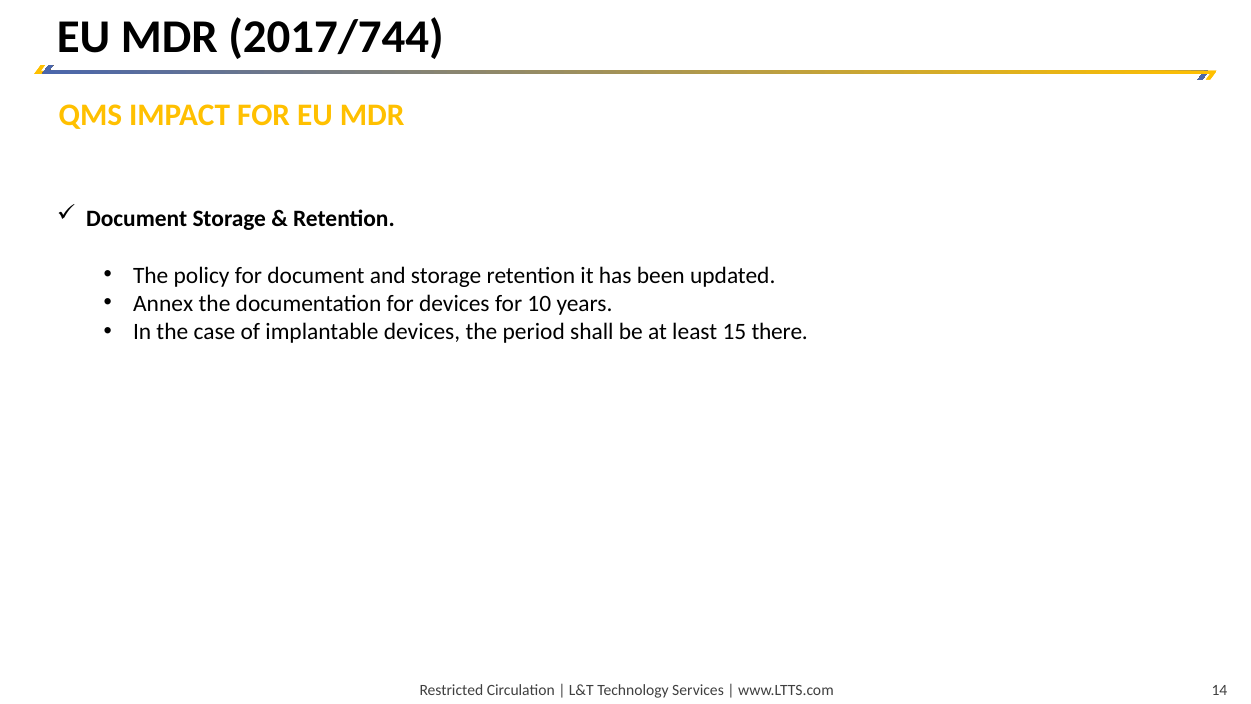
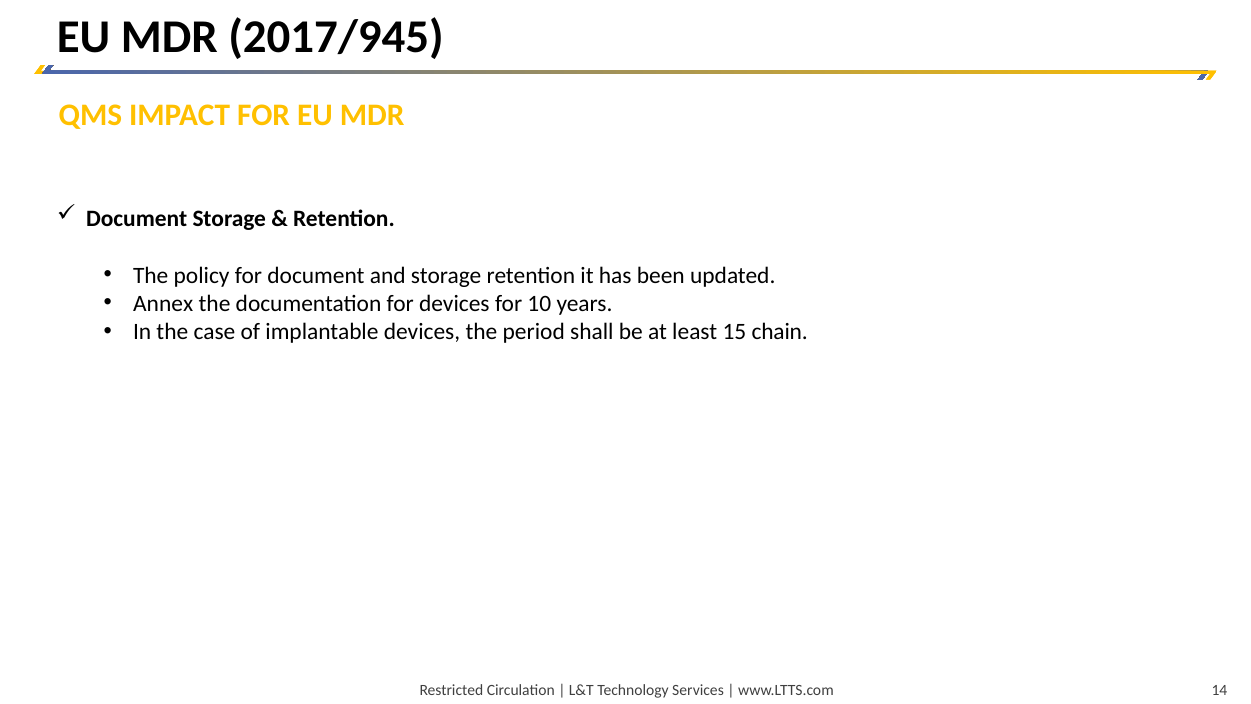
2017/744: 2017/744 -> 2017/945
there: there -> chain
